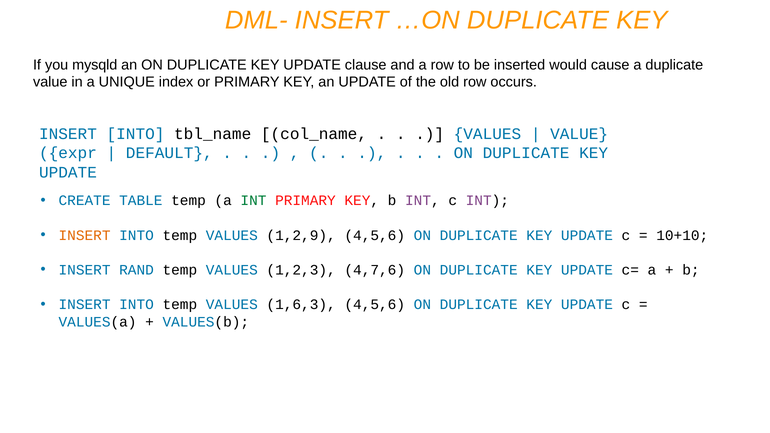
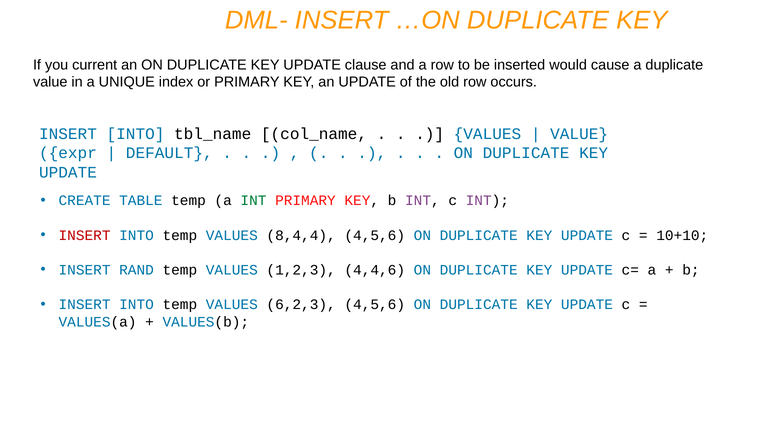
mysqld: mysqld -> current
INSERT at (85, 235) colour: orange -> red
1,2,9: 1,2,9 -> 8,4,4
4,7,6: 4,7,6 -> 4,4,6
1,6,3: 1,6,3 -> 6,2,3
